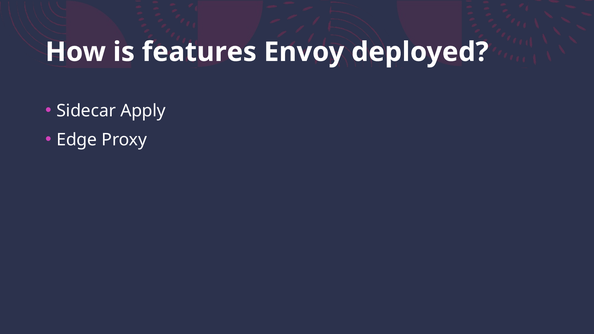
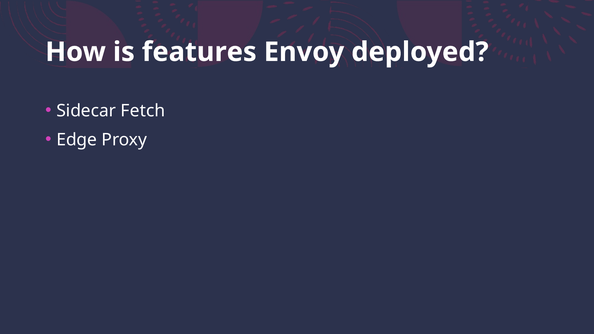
Apply: Apply -> Fetch
